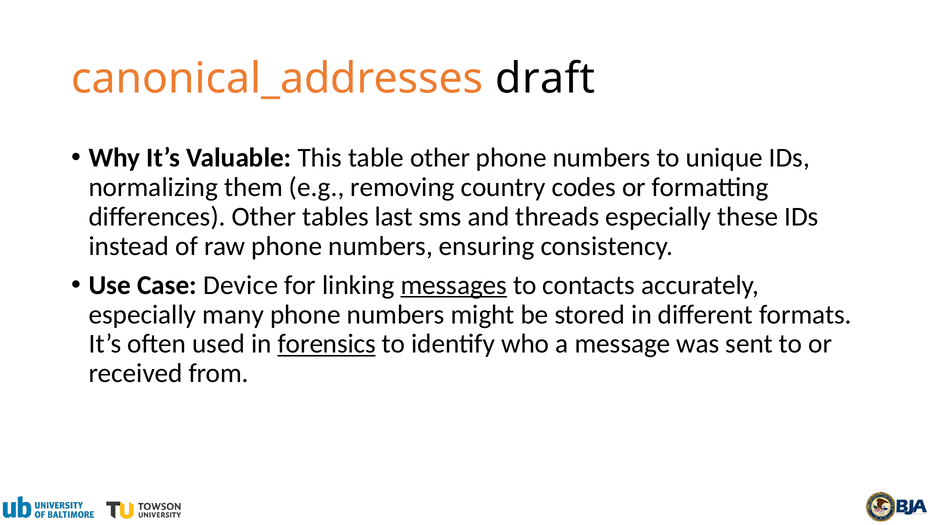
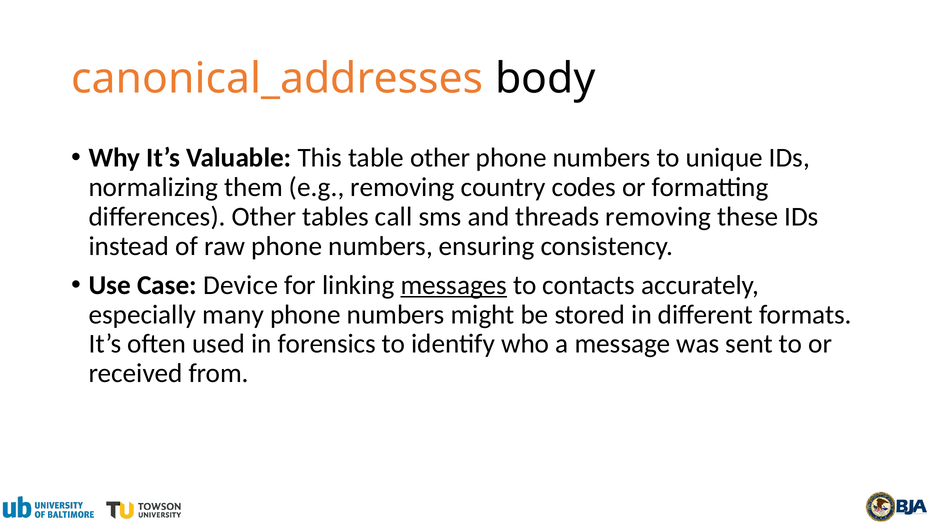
draft: draft -> body
last: last -> call
threads especially: especially -> removing
forensics underline: present -> none
